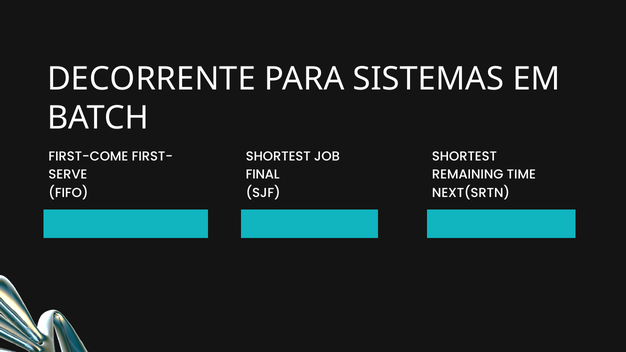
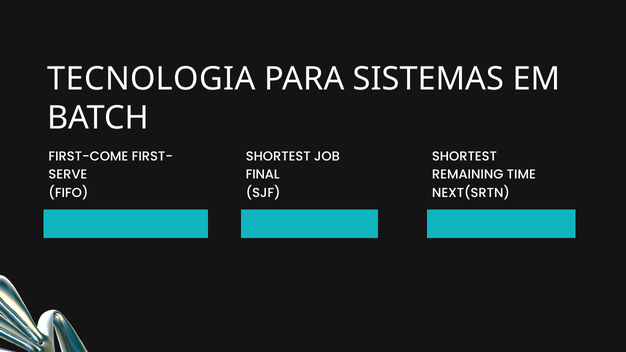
DECORRENTE: DECORRENTE -> TECNOLOGIA
